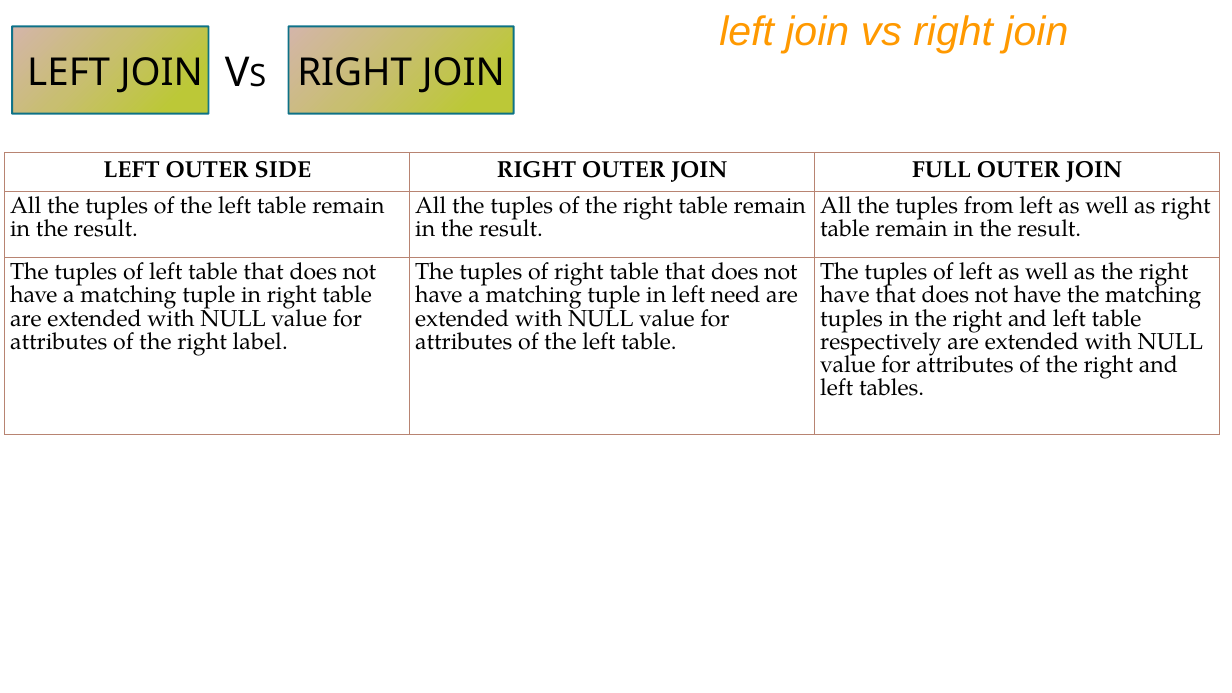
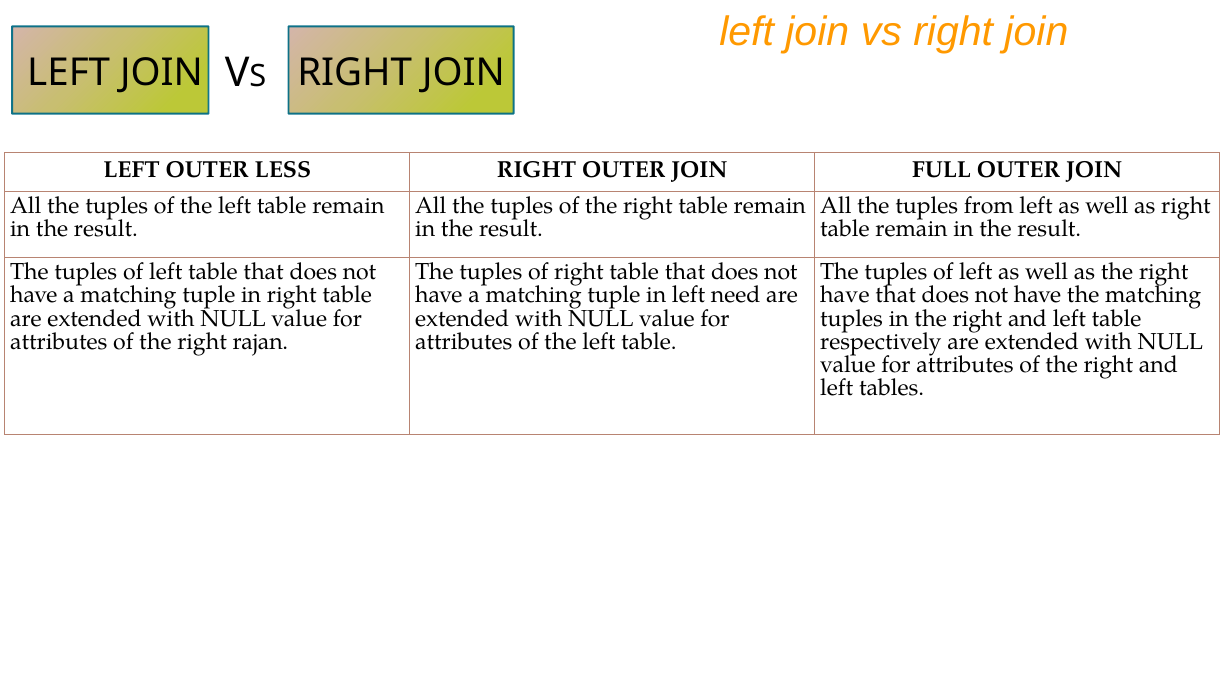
SIDE: SIDE -> LESS
label: label -> rajan
